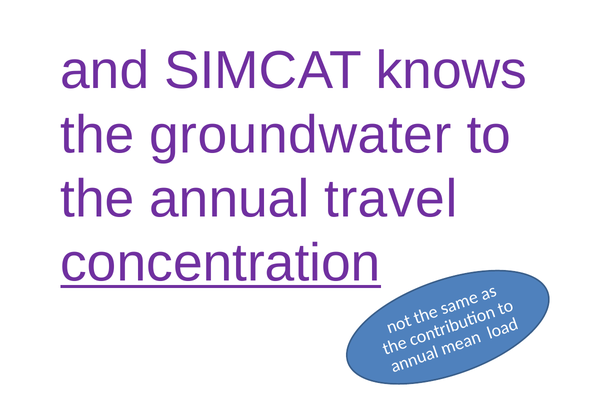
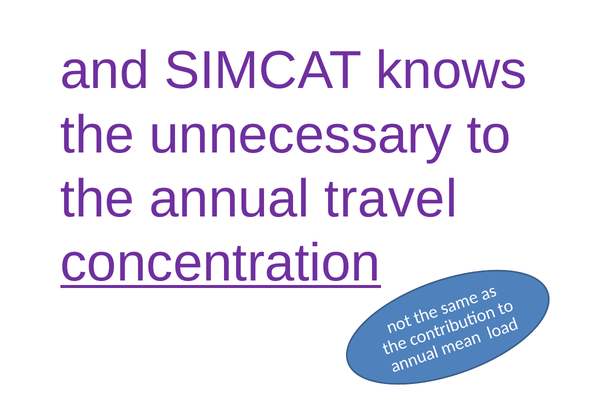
groundwater: groundwater -> unnecessary
